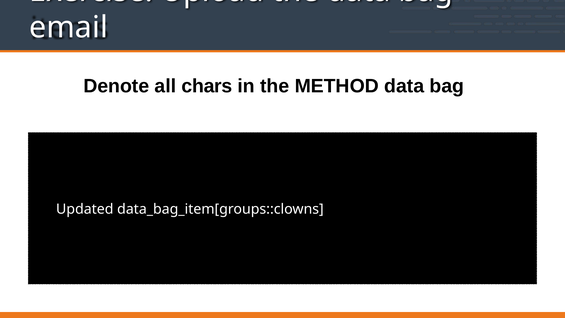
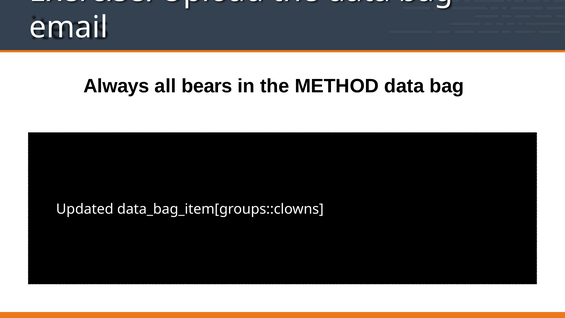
Denote: Denote -> Always
chars: chars -> bears
